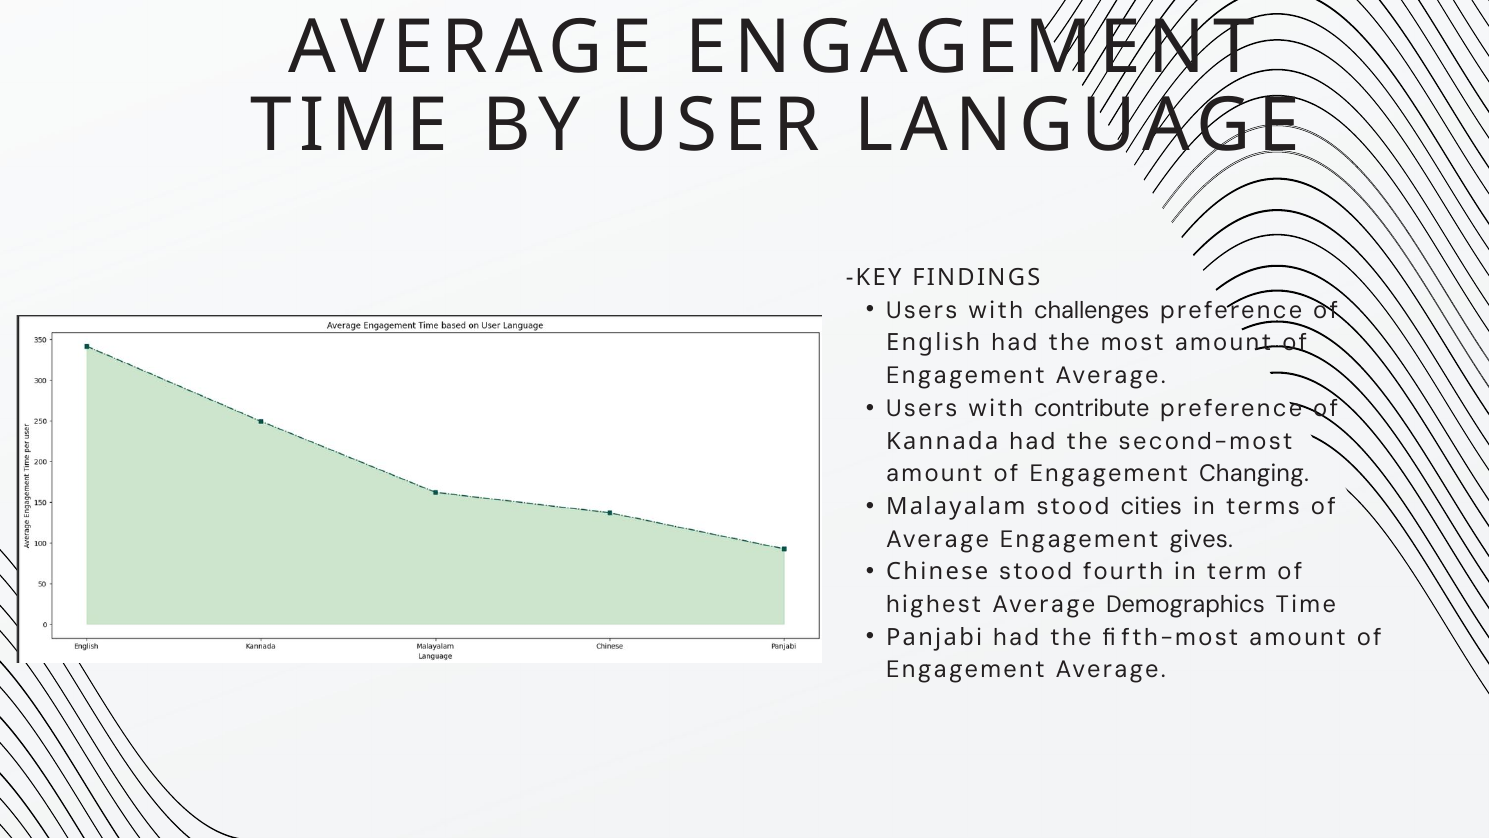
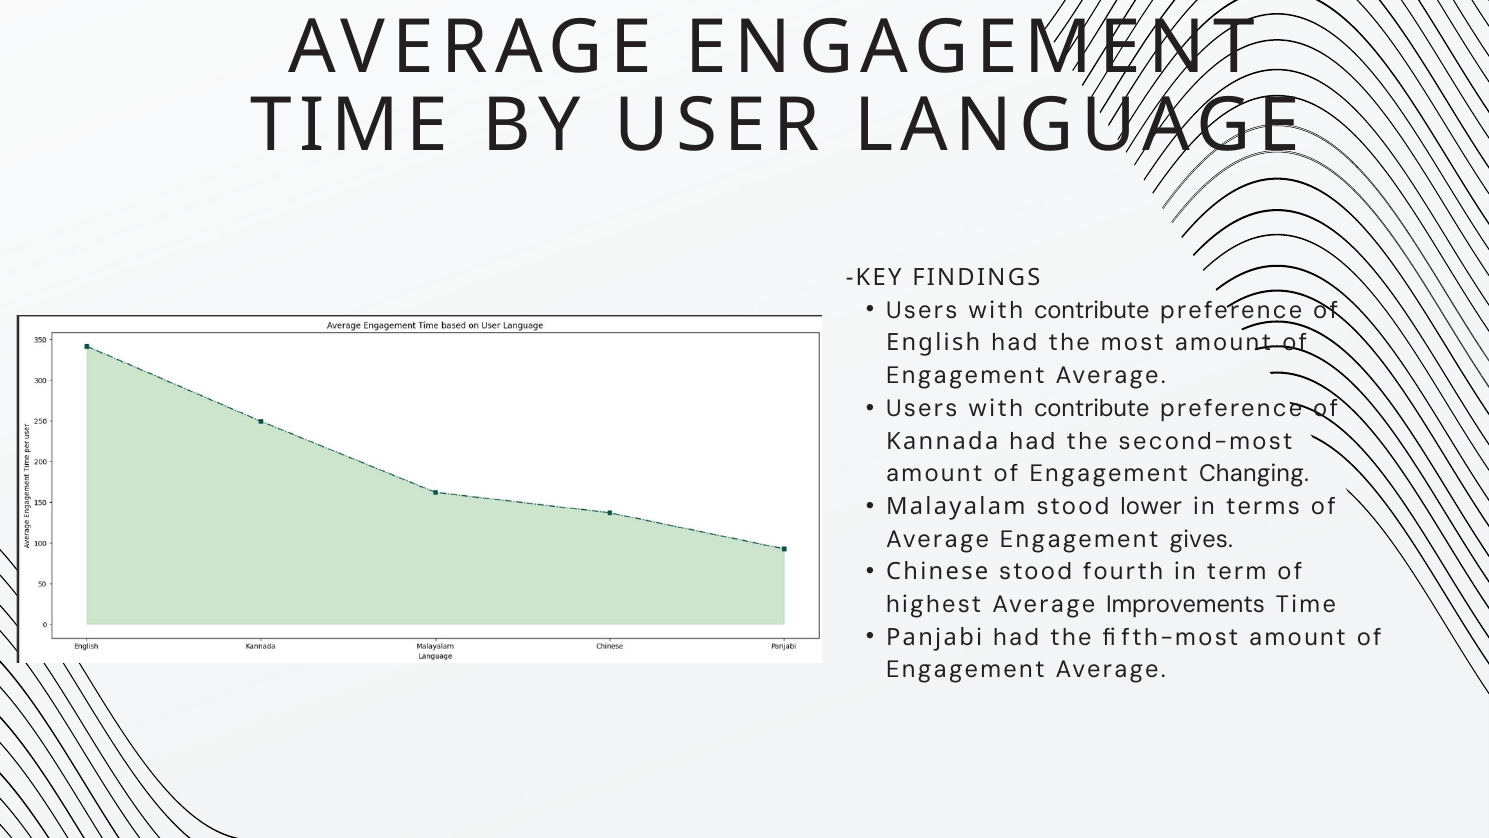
challenges at (1092, 310): challenges -> contribute
cities: cities -> lower
Demographics: Demographics -> Improvements
